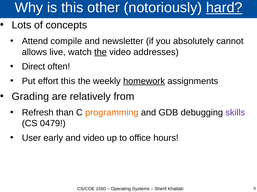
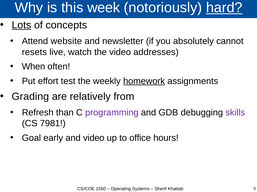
other: other -> week
Lots underline: none -> present
compile: compile -> website
allows: allows -> resets
the at (101, 52) underline: present -> none
Direct: Direct -> When
effort this: this -> test
programming colour: orange -> purple
0479: 0479 -> 7981
User: User -> Goal
